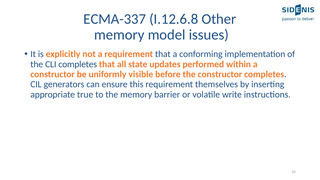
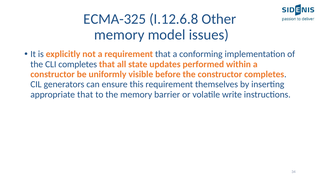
ECMA-337: ECMA-337 -> ECMA-325
appropriate true: true -> that
